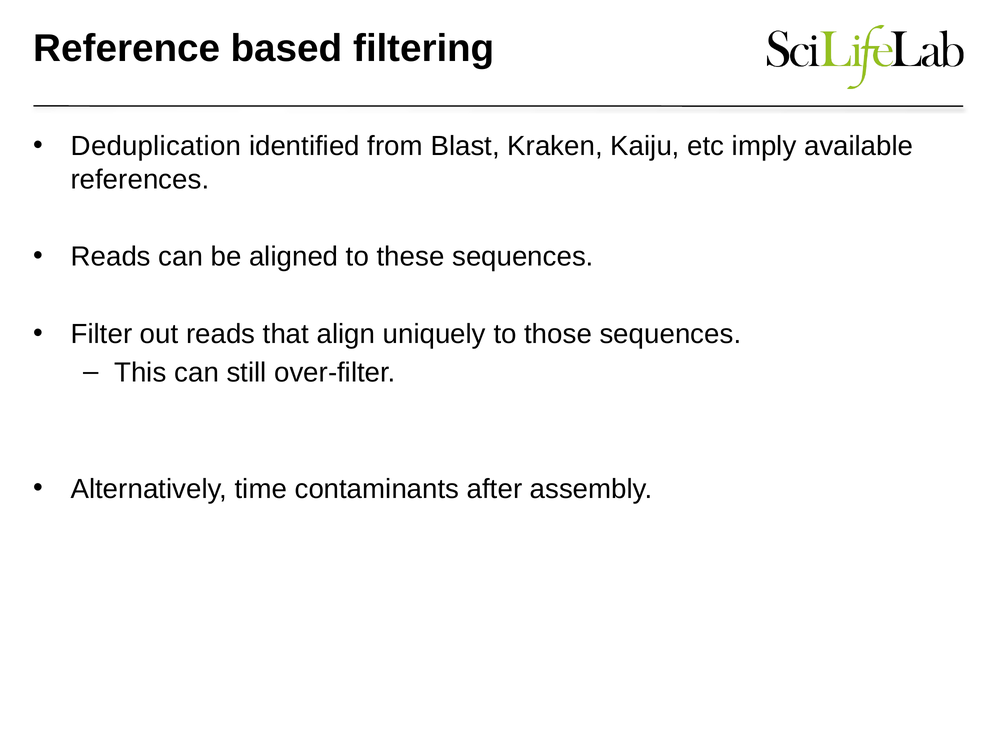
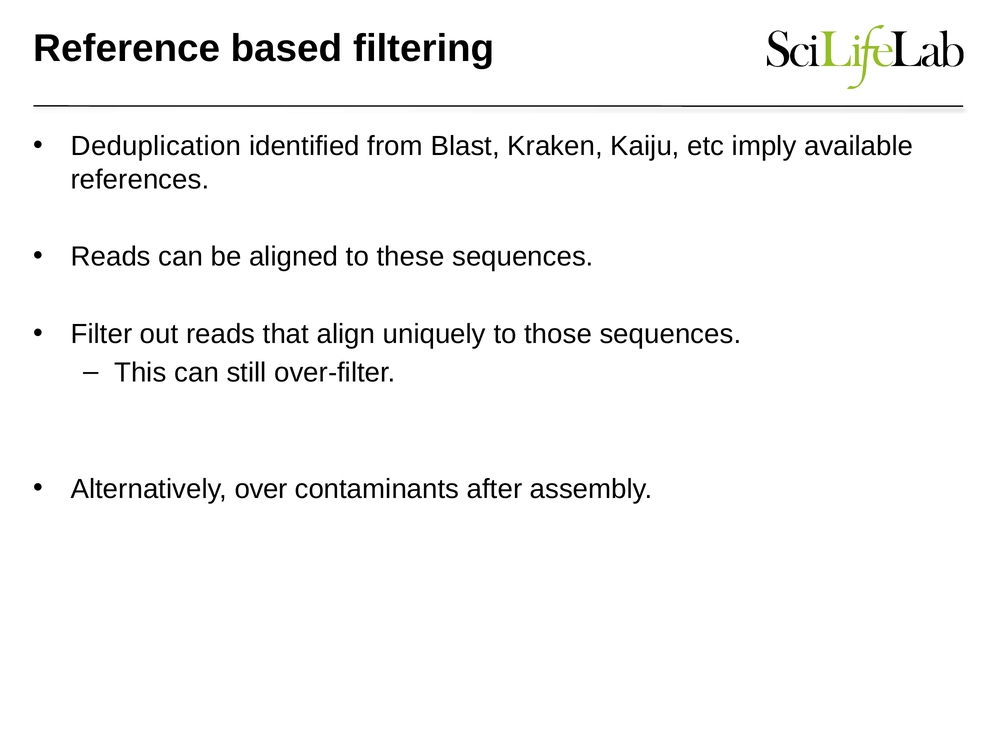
time: time -> over
